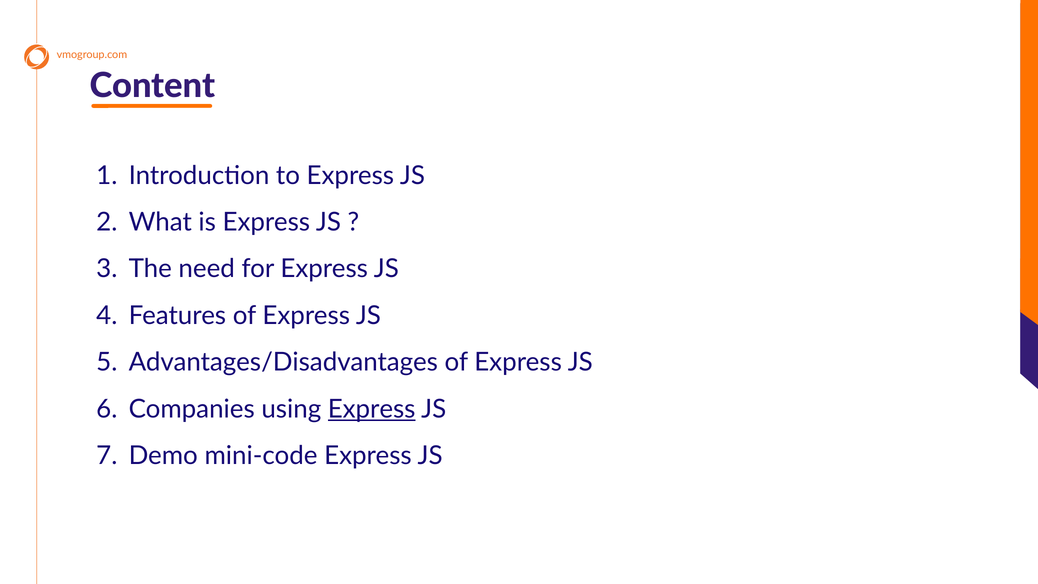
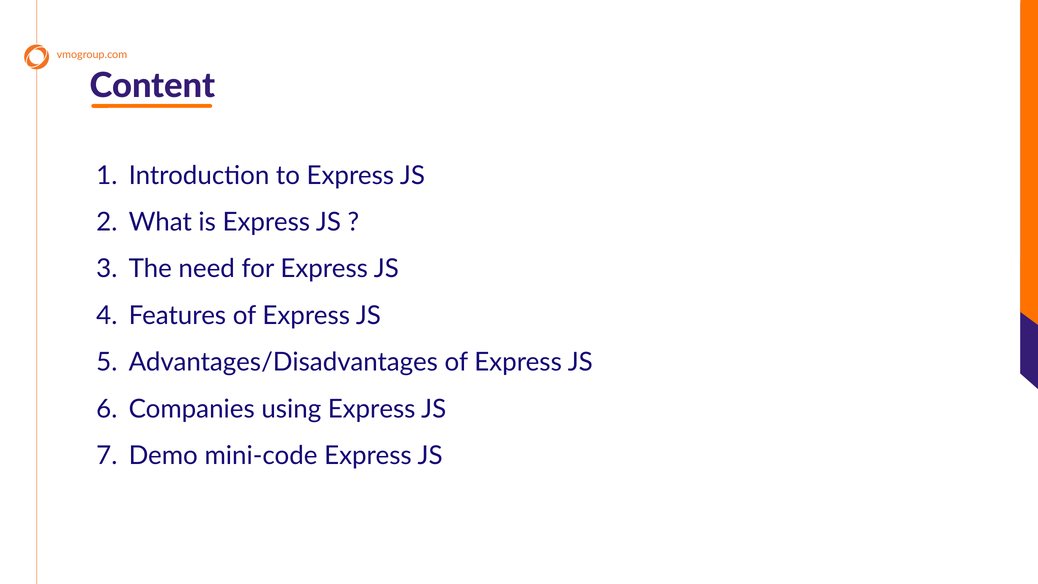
Express at (372, 409) underline: present -> none
